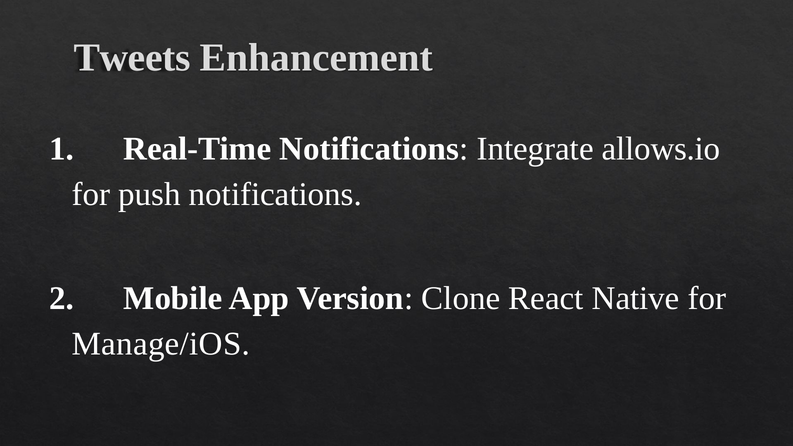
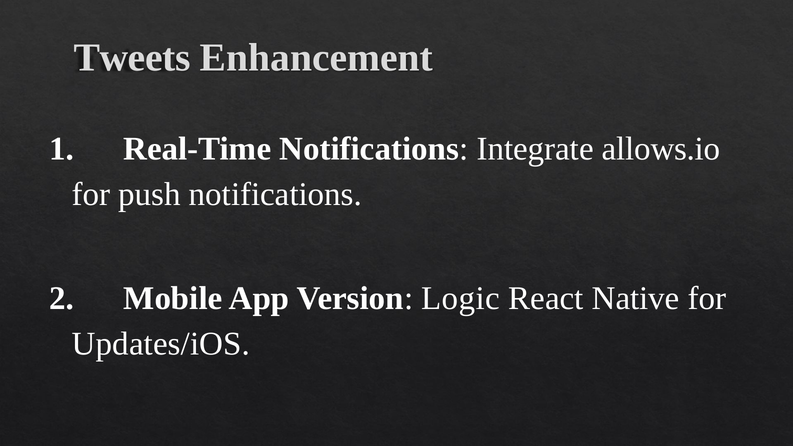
Clone: Clone -> Logic
Manage/iOS: Manage/iOS -> Updates/iOS
